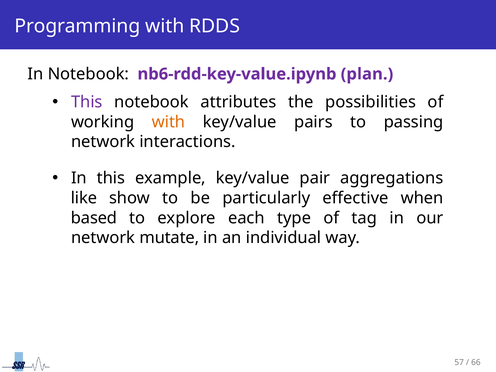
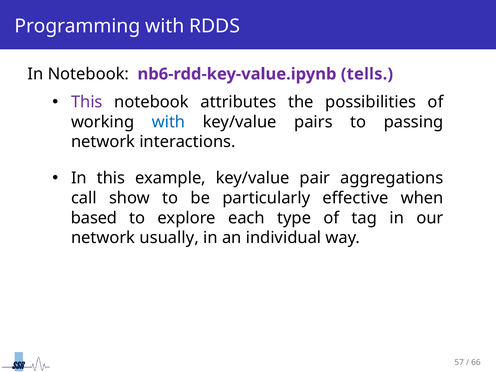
plan: plan -> tells
with at (168, 122) colour: orange -> blue
like: like -> call
mutate: mutate -> usually
